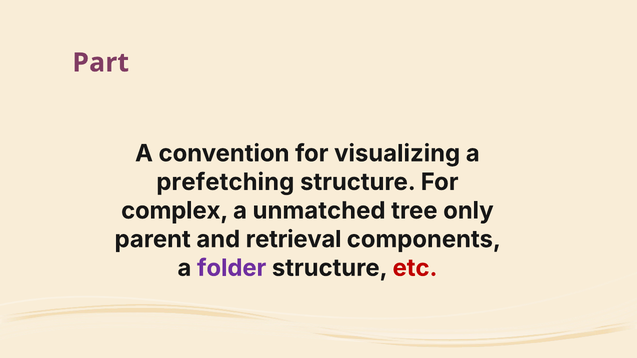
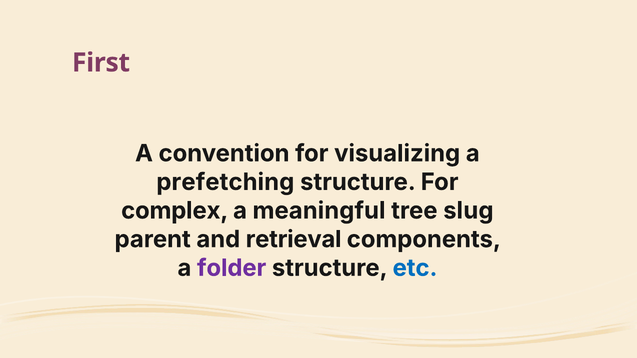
Part: Part -> First
unmatched: unmatched -> meaningful
only: only -> slug
etc colour: red -> blue
